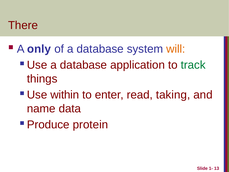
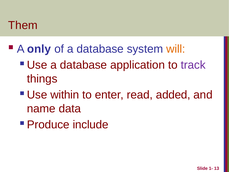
There: There -> Them
track colour: green -> purple
taking: taking -> added
protein: protein -> include
